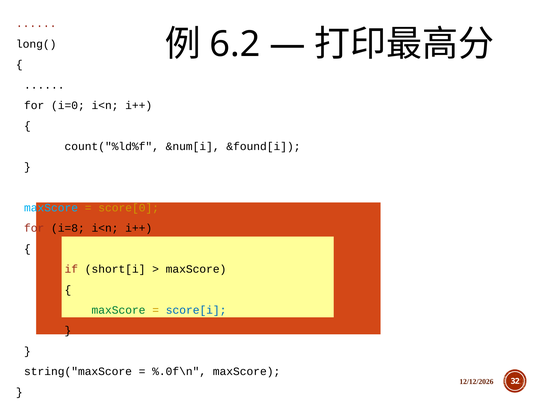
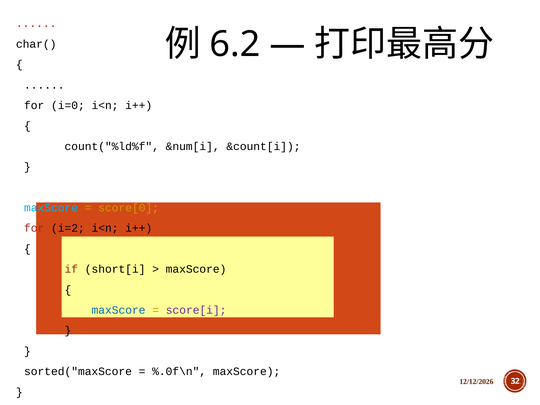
long(: long( -> char(
&found[i: &found[i -> &count[i
i=8: i=8 -> i=2
maxScore at (119, 310) colour: green -> blue
score[i colour: blue -> purple
string("maxScore: string("maxScore -> sorted("maxScore
